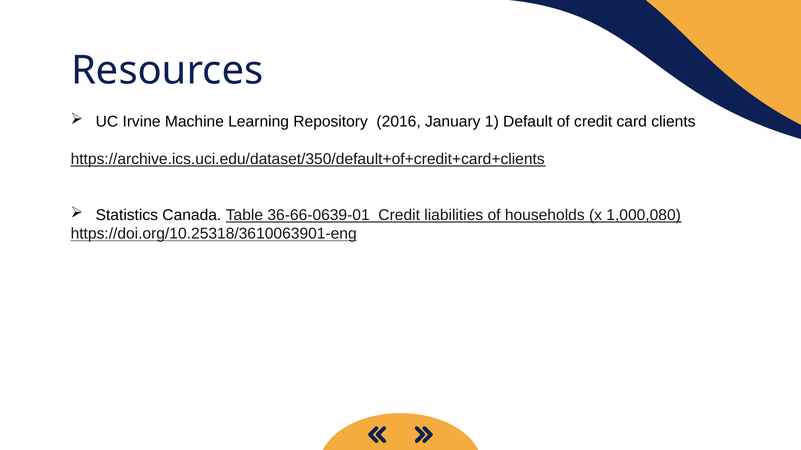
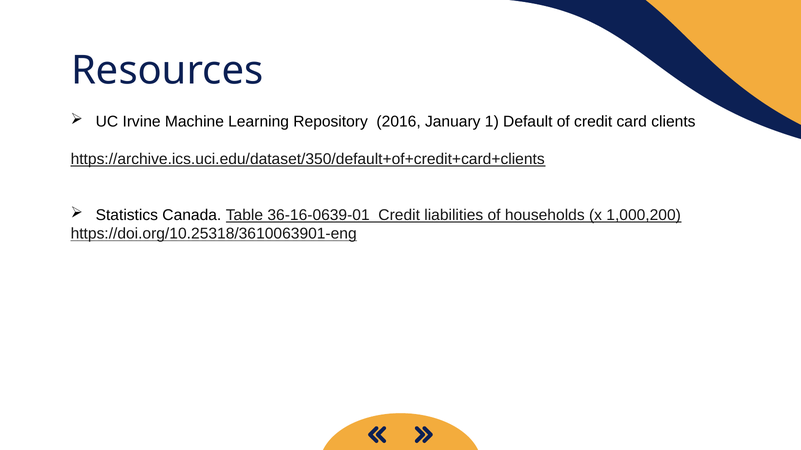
36-66-0639-01: 36-66-0639-01 -> 36-16-0639-01
1,000,080: 1,000,080 -> 1,000,200
